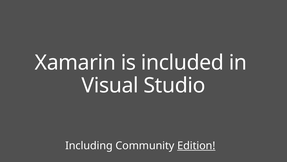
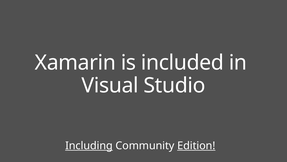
Including underline: none -> present
